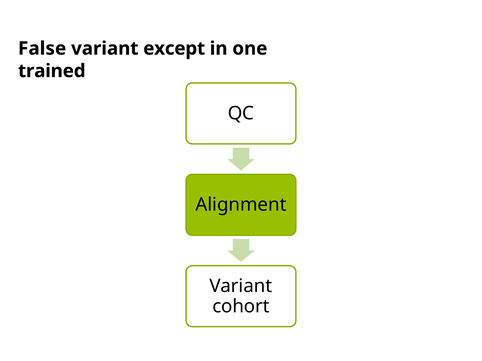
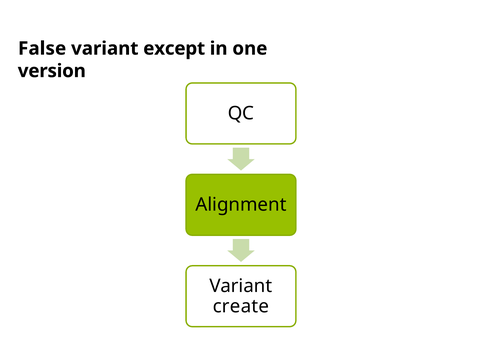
trained: trained -> version
cohort: cohort -> create
